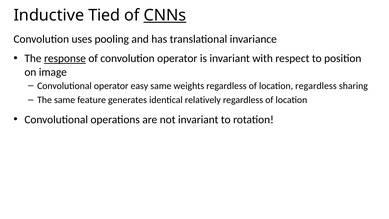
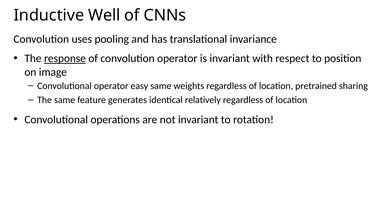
Tied: Tied -> Well
CNNs underline: present -> none
location regardless: regardless -> pretrained
